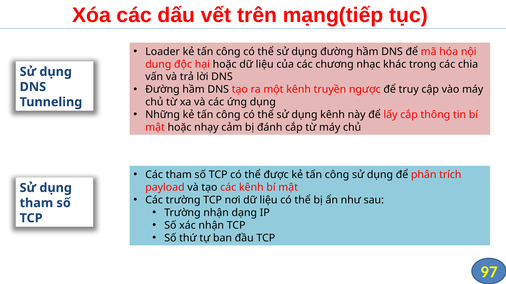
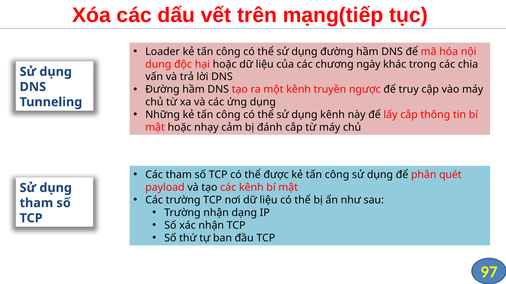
nhạc: nhạc -> ngày
trích: trích -> quét
